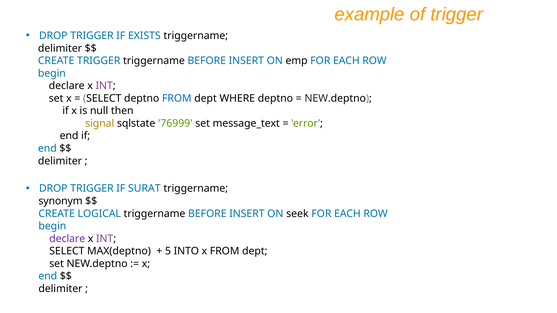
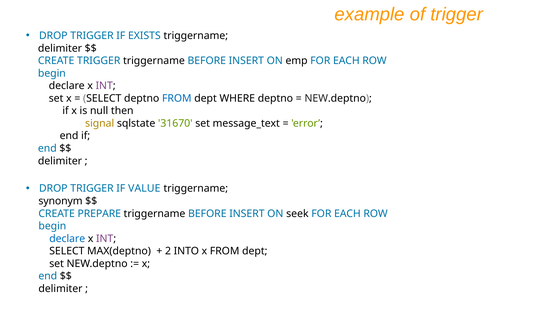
76999: 76999 -> 31670
SURAT: SURAT -> VALUE
LOGICAL: LOGICAL -> PREPARE
declare at (67, 239) colour: purple -> blue
5: 5 -> 2
